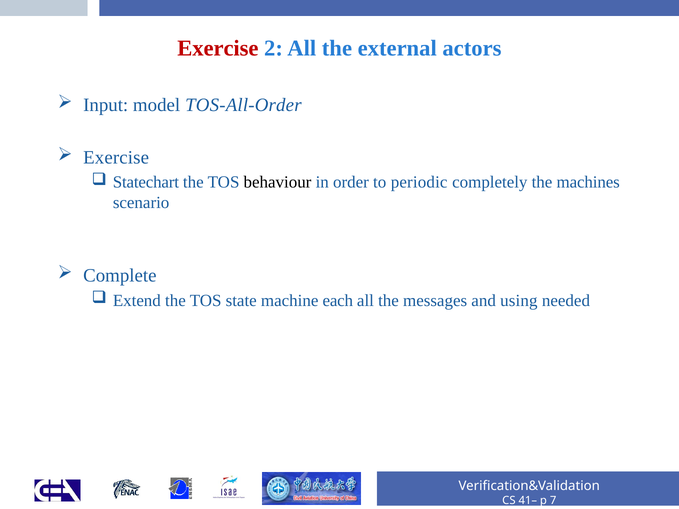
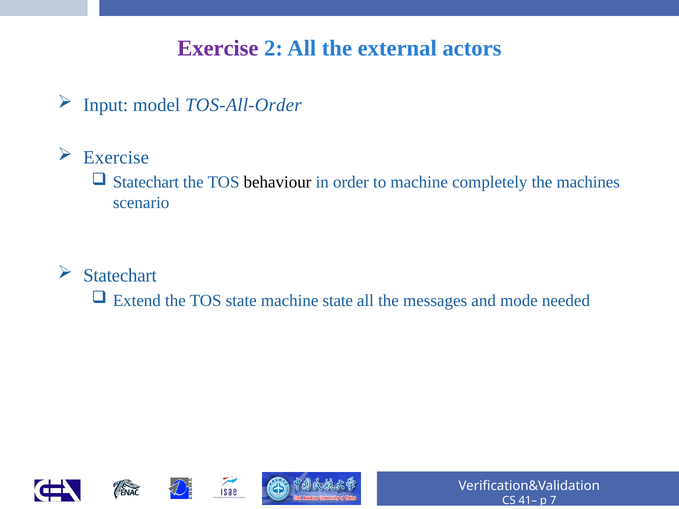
Exercise at (218, 48) colour: red -> purple
to periodic: periodic -> machine
Complete at (120, 276): Complete -> Statechart
machine each: each -> state
using: using -> mode
